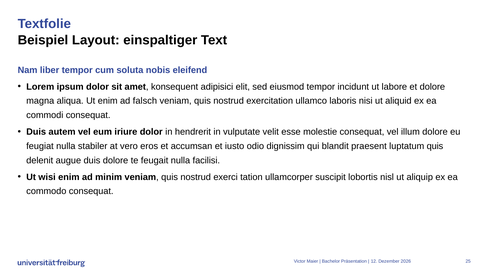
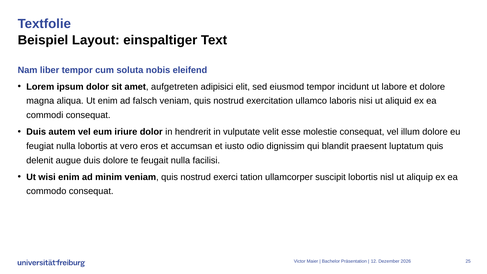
konsequent: konsequent -> aufgetreten
nulla stabiler: stabiler -> lobortis
